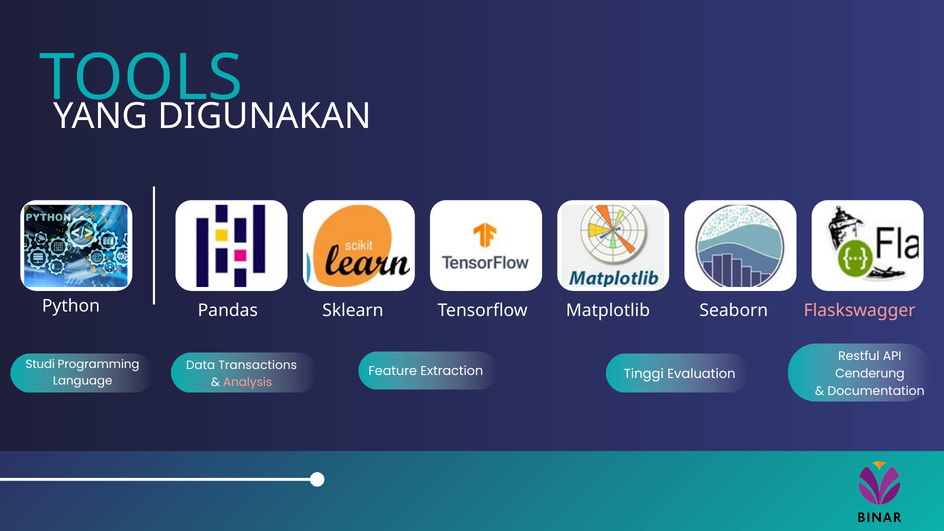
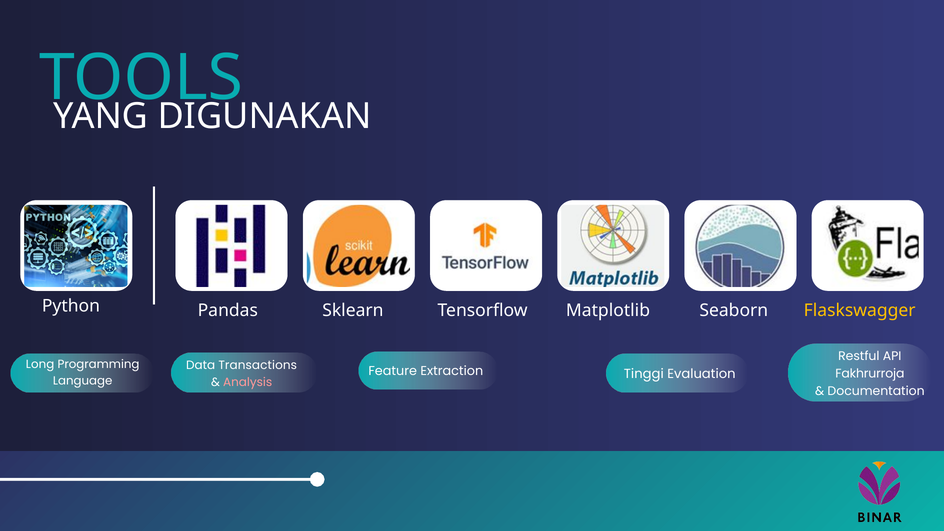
Flaskswagger colour: pink -> yellow
Studi: Studi -> Long
Cenderung: Cenderung -> Fakhrurroja
